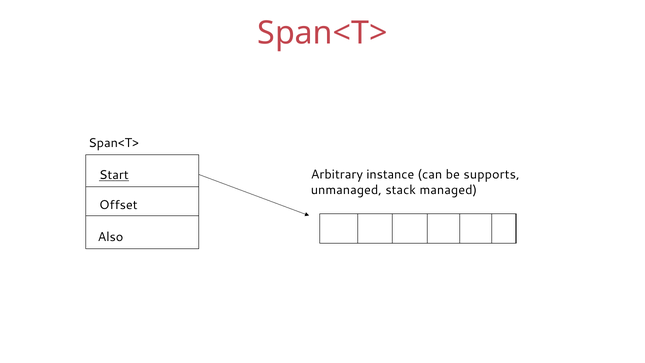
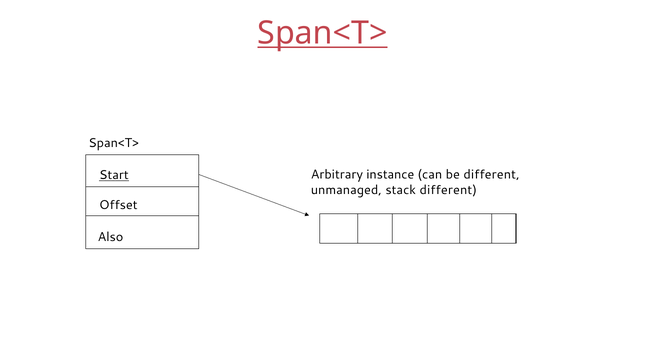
Span<T> at (322, 33) underline: none -> present
be supports: supports -> different
stack managed: managed -> different
